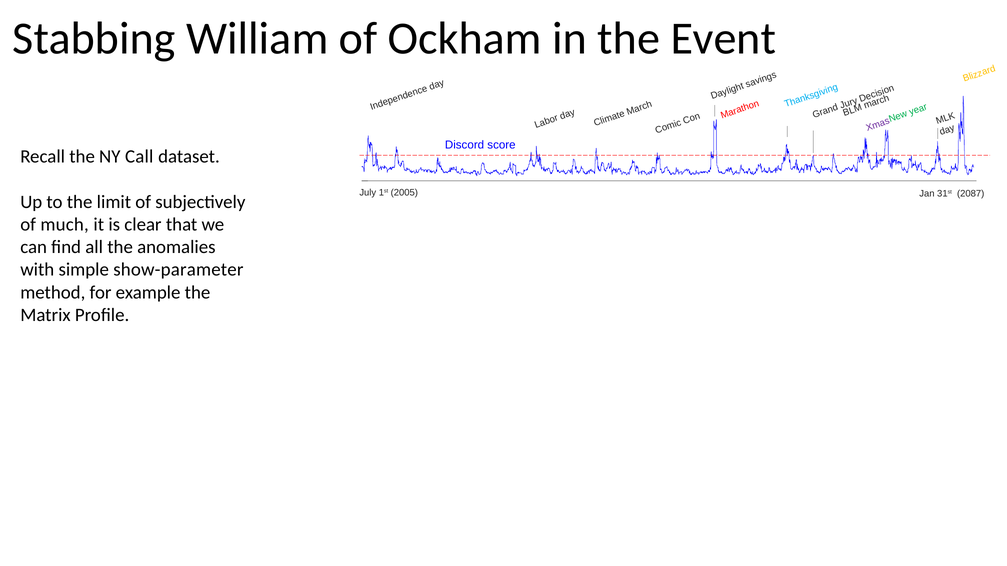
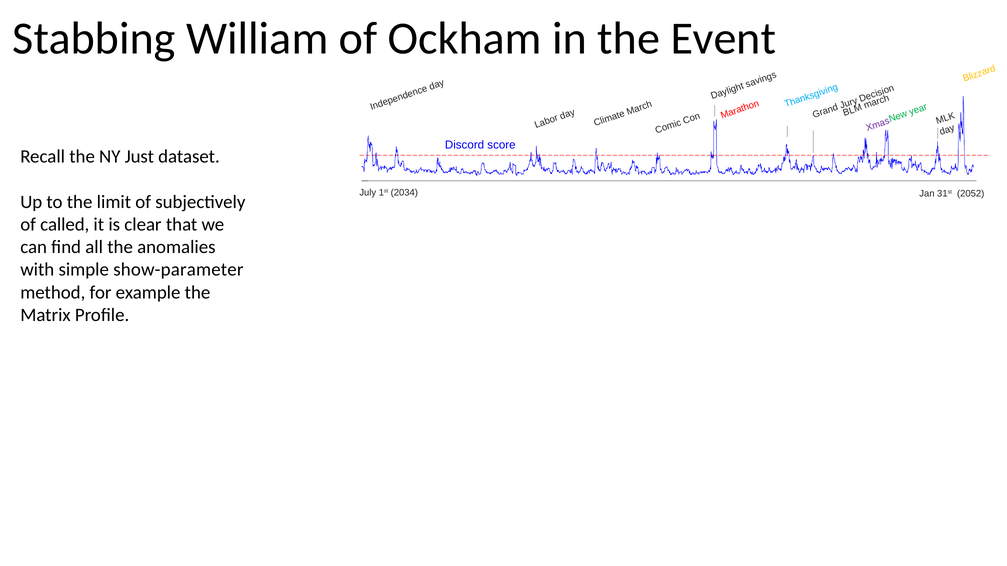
Call: Call -> Just
2005: 2005 -> 2034
2087: 2087 -> 2052
much: much -> called
